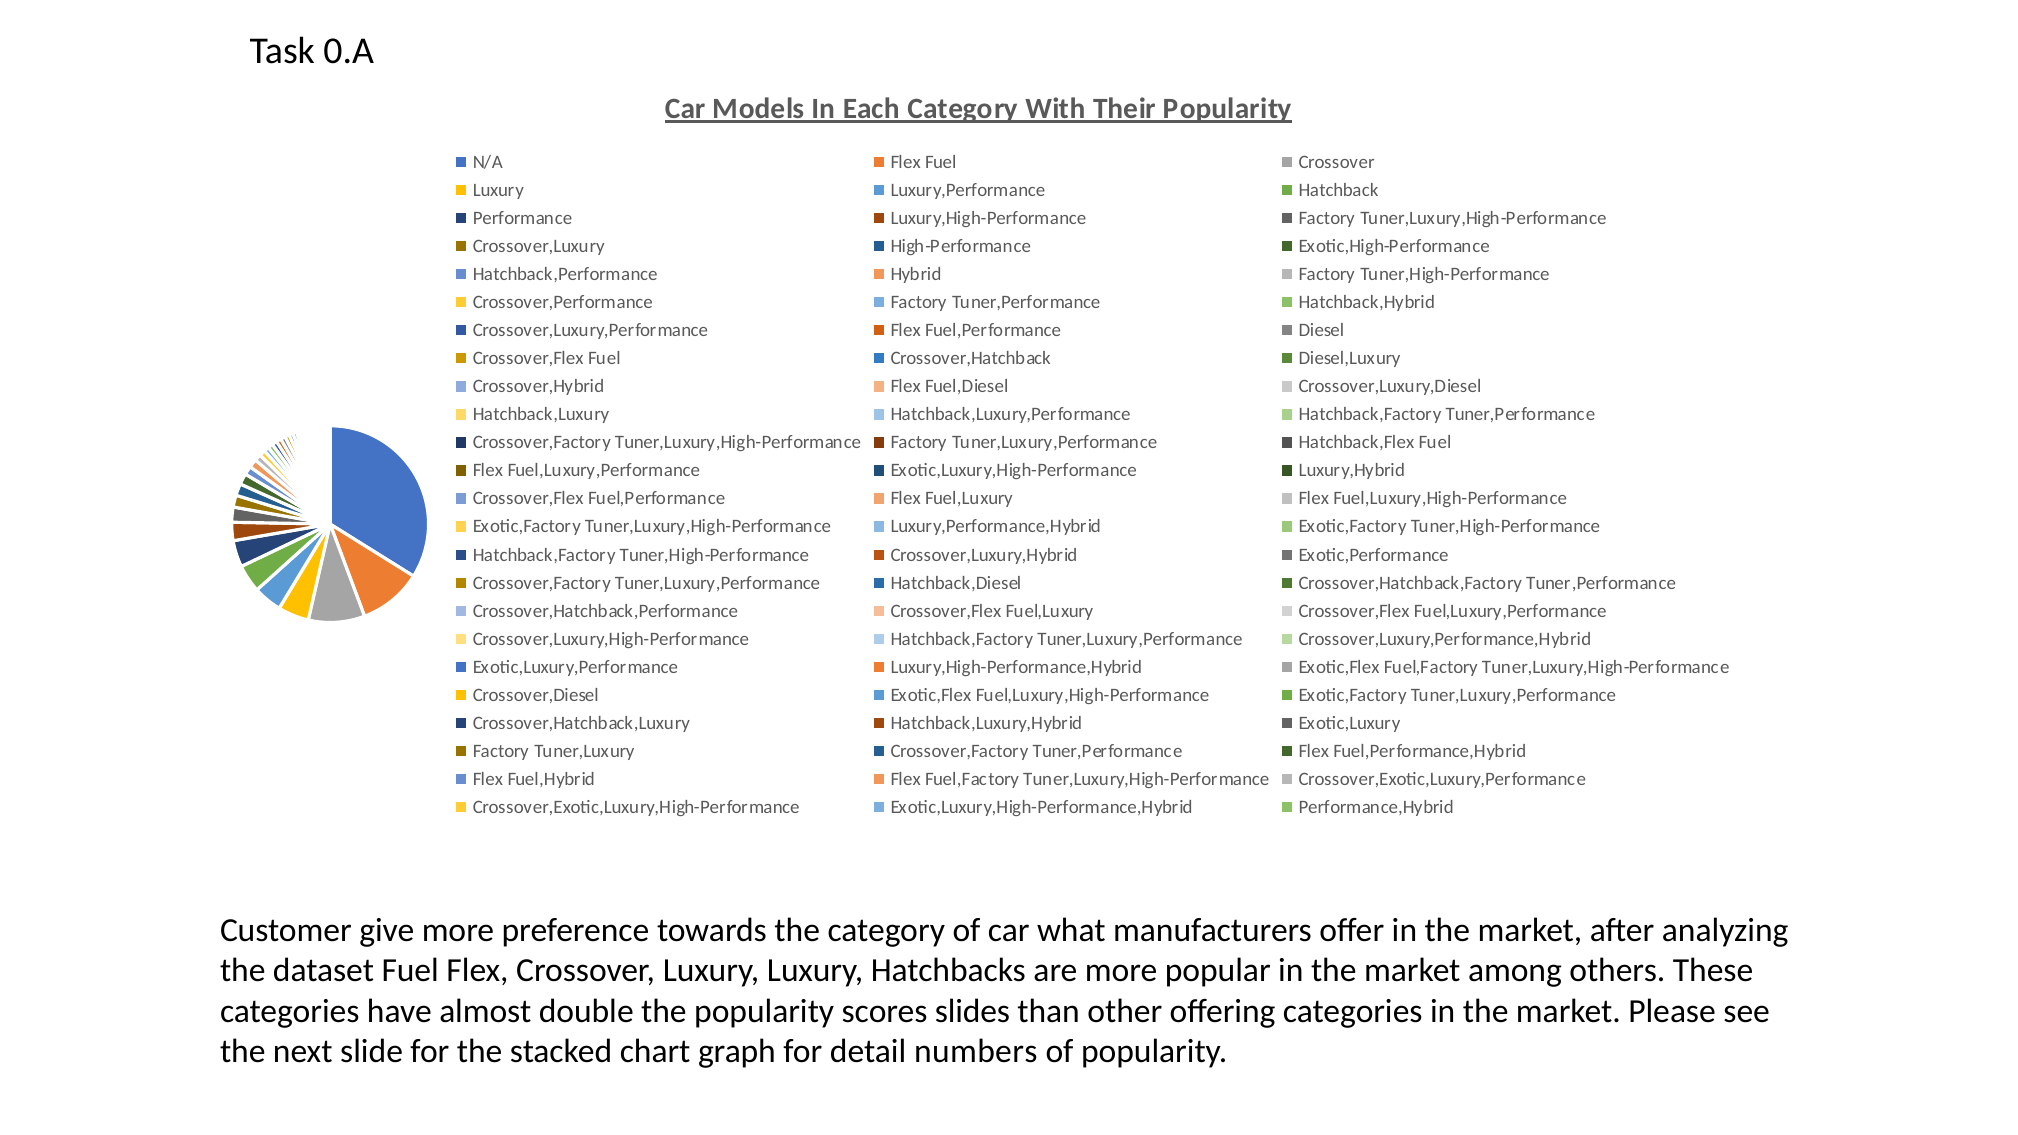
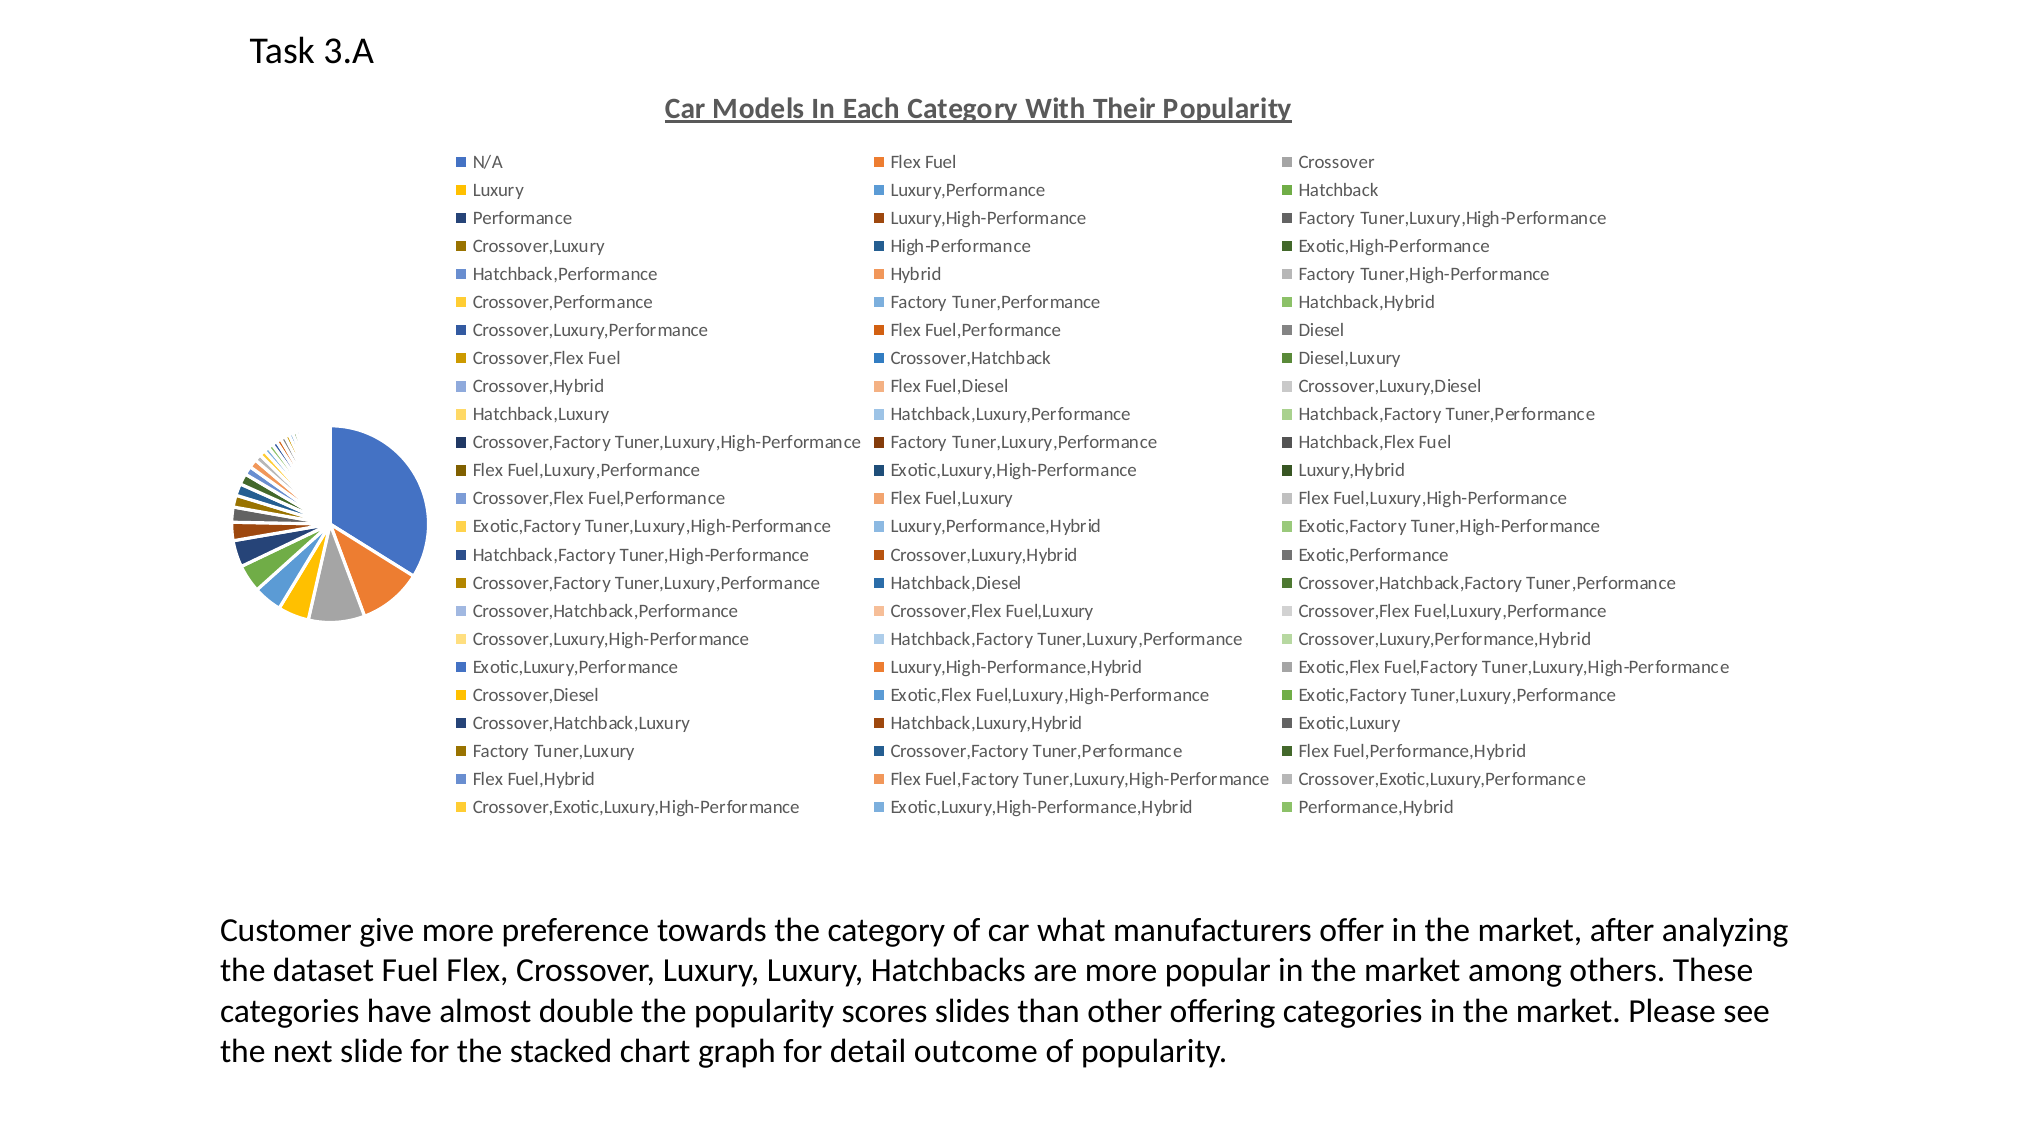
0.A: 0.A -> 3.A
numbers: numbers -> outcome
